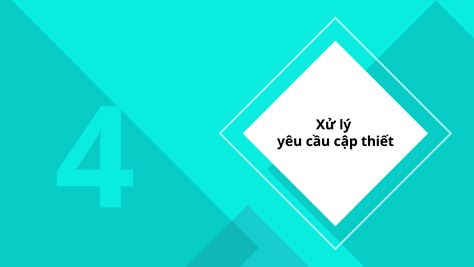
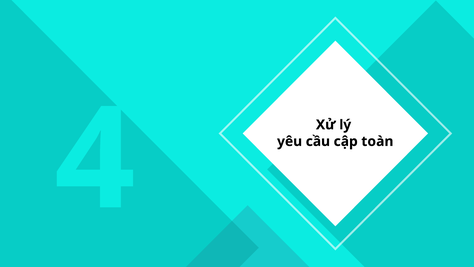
thiết: thiết -> toàn
